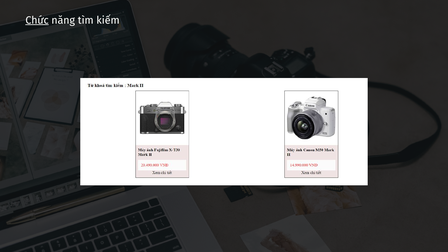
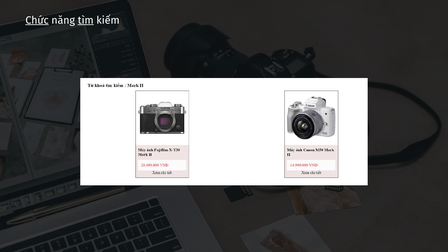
tìm underline: none -> present
